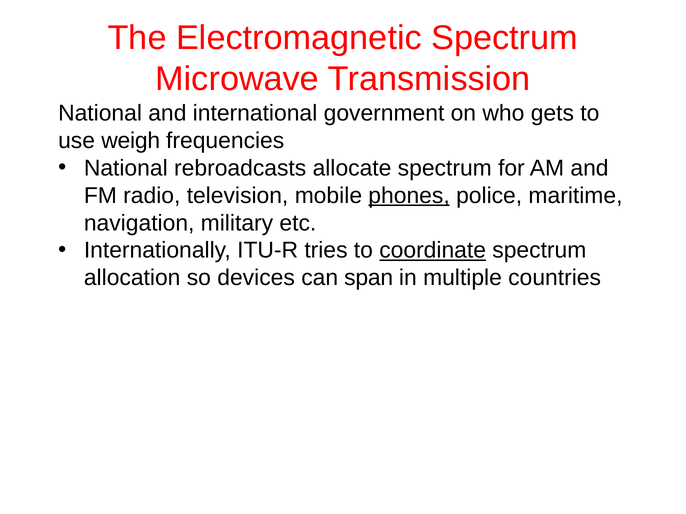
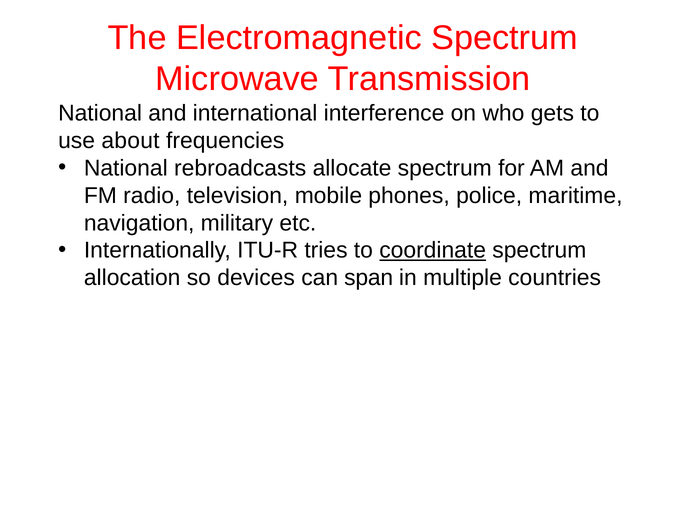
government: government -> interference
weigh: weigh -> about
phones underline: present -> none
